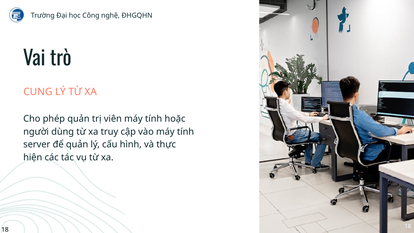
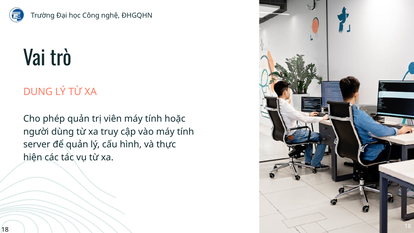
CUNG: CUNG -> DUNG
